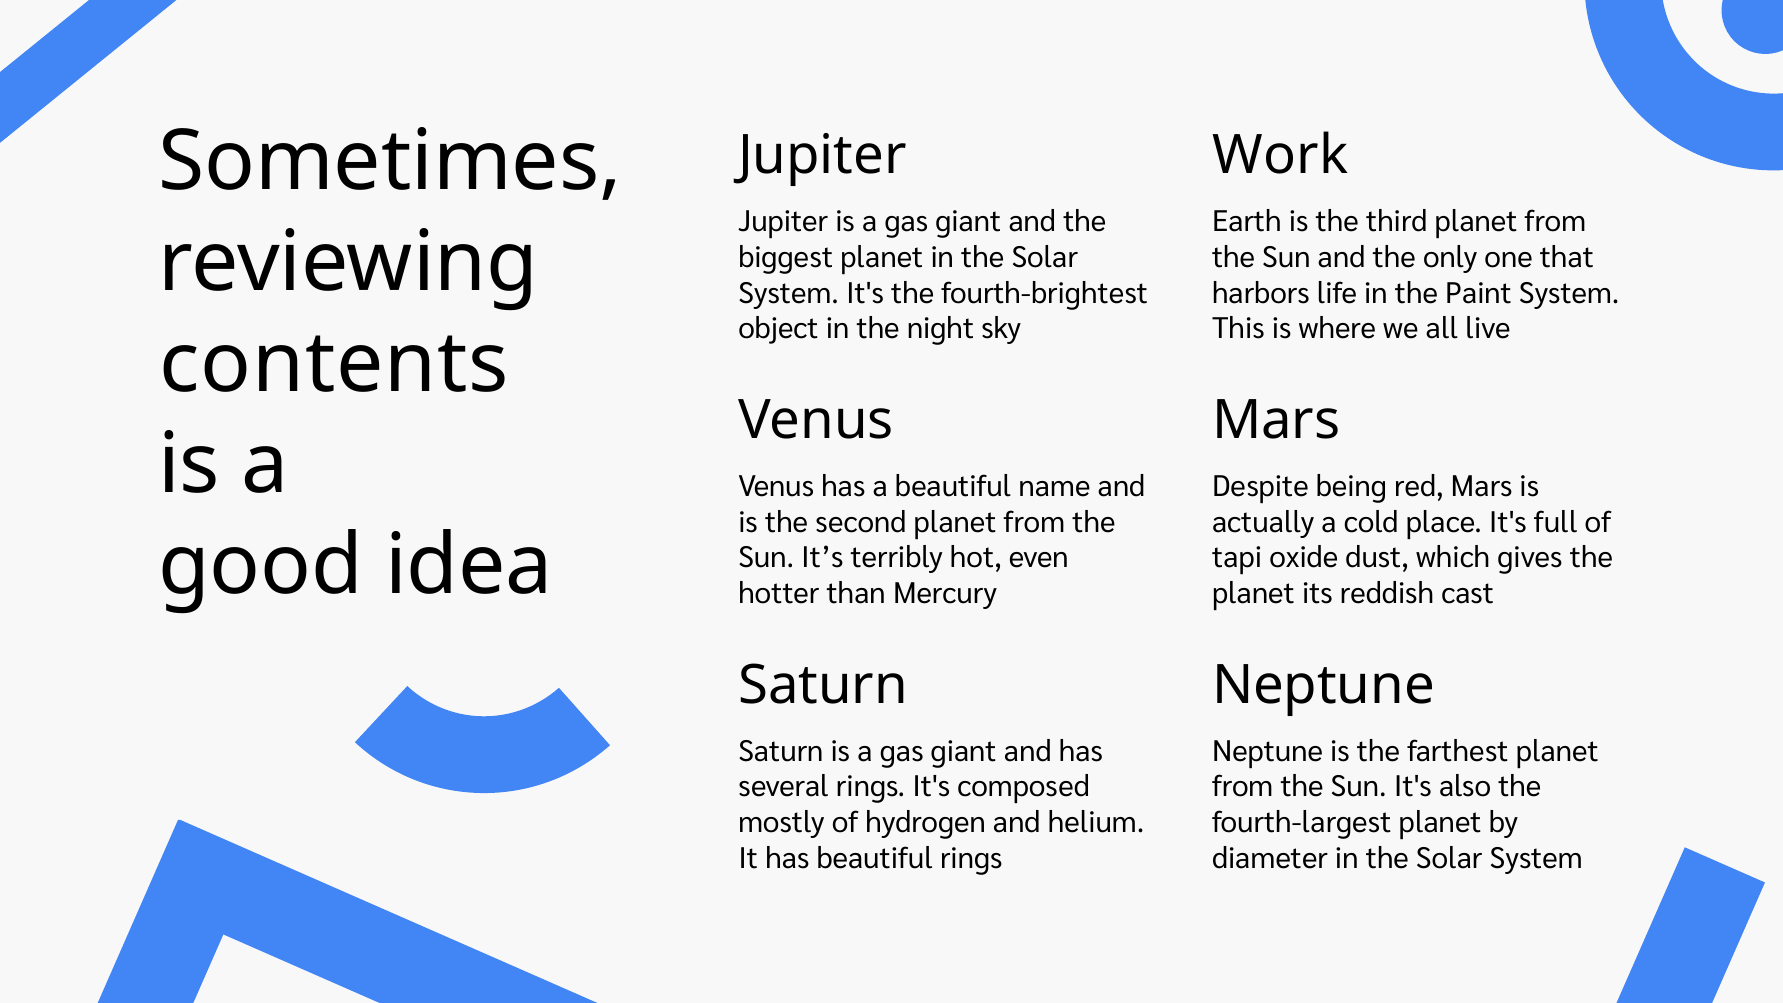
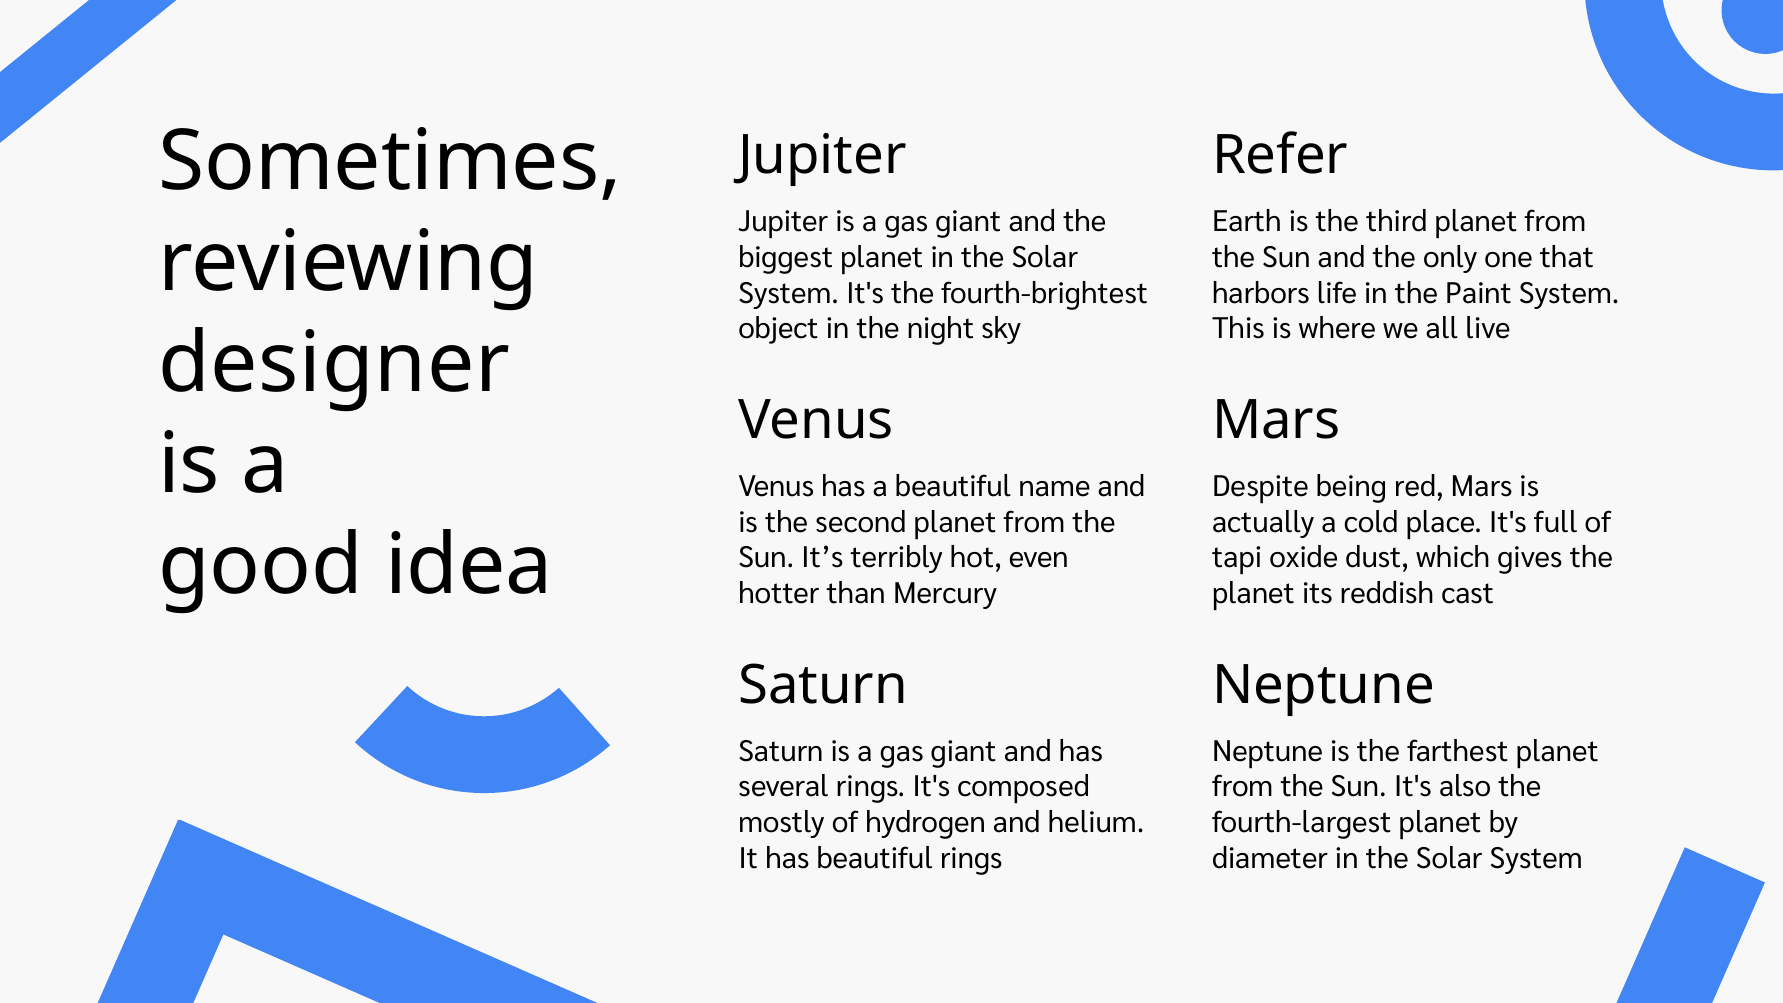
Work: Work -> Refer
contents: contents -> designer
